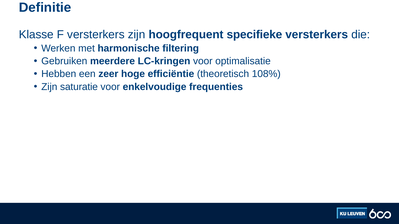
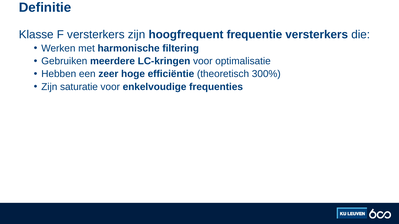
specifieke: specifieke -> frequentie
108%: 108% -> 300%
